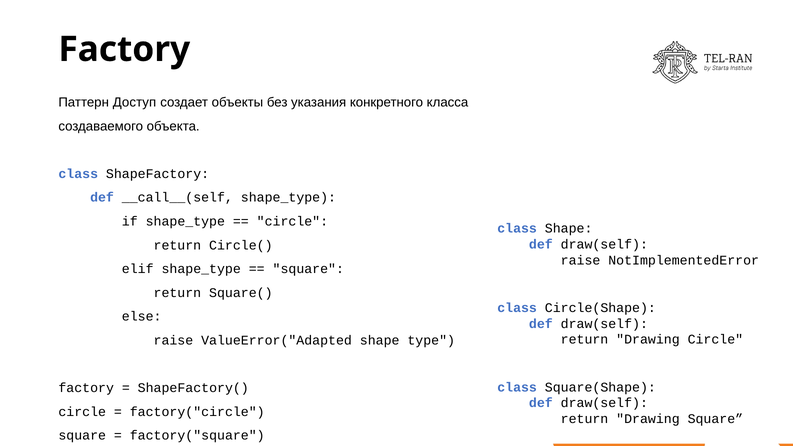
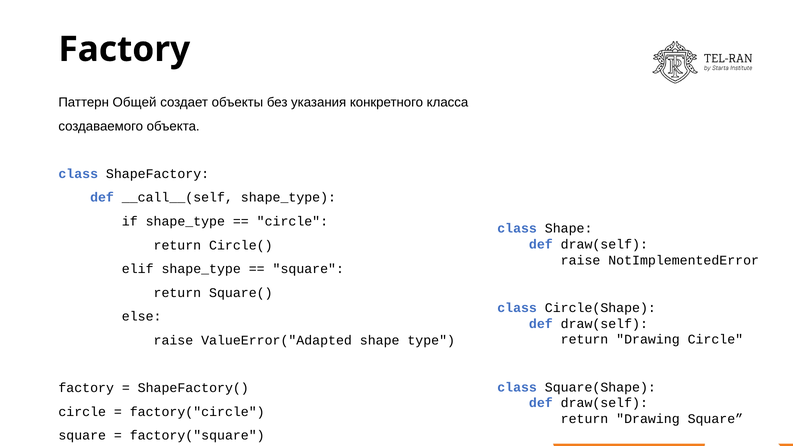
Доступ: Доступ -> Общей
